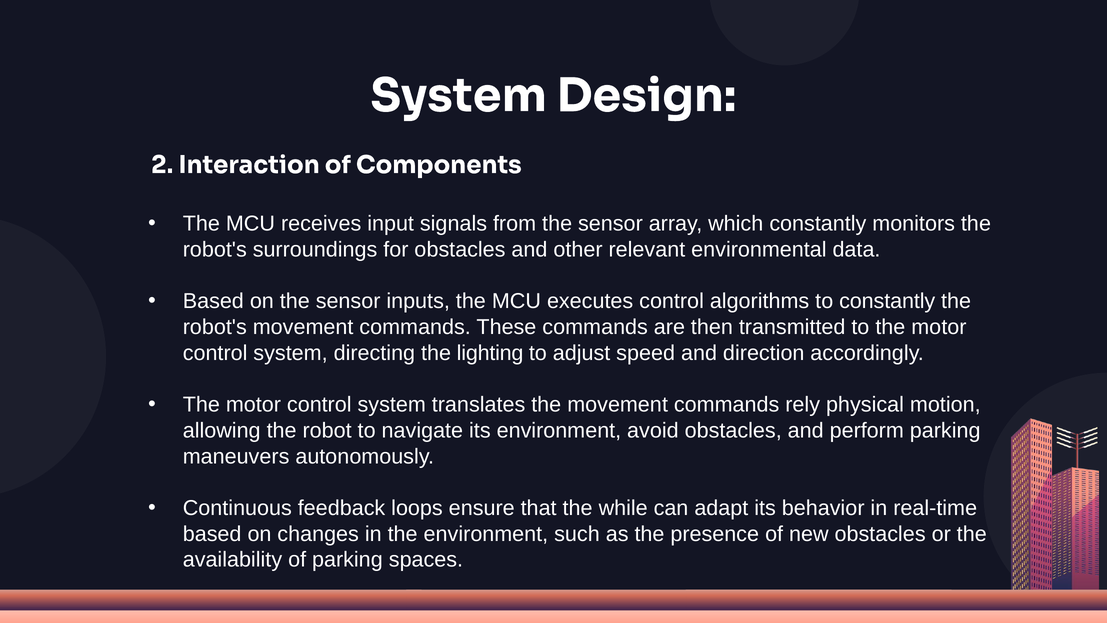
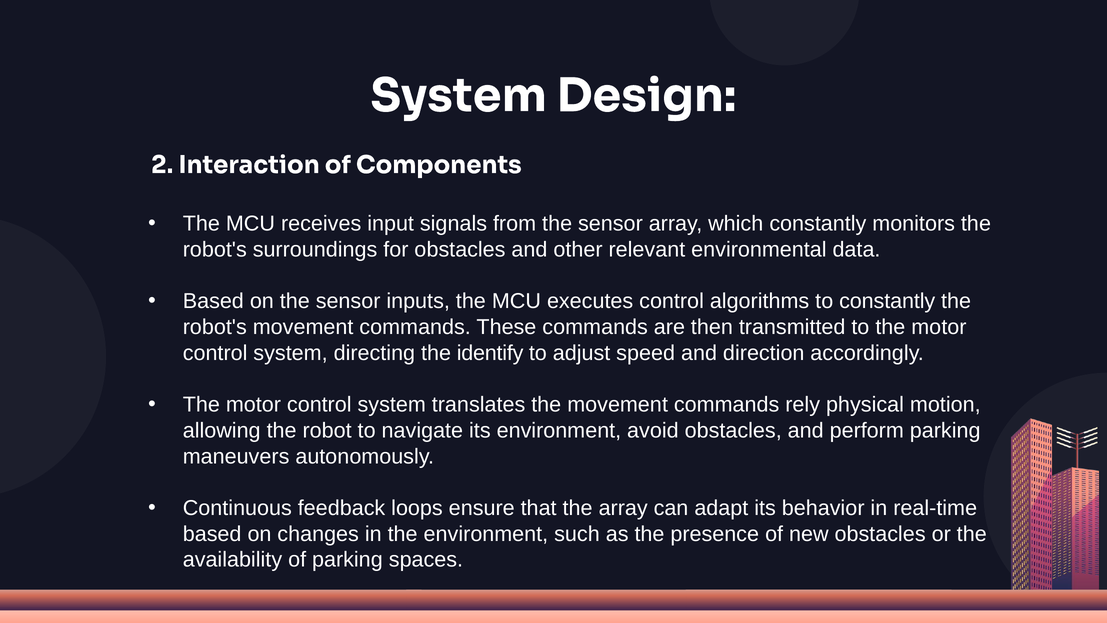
lighting: lighting -> identify
the while: while -> array
